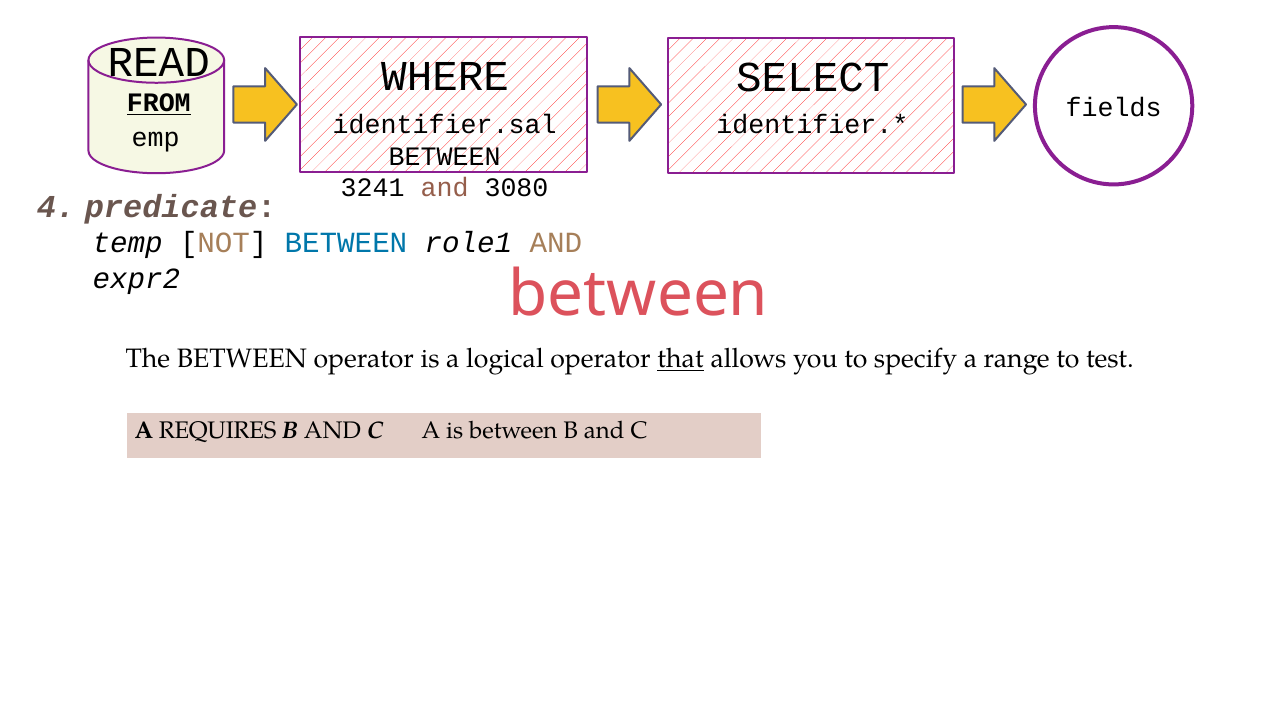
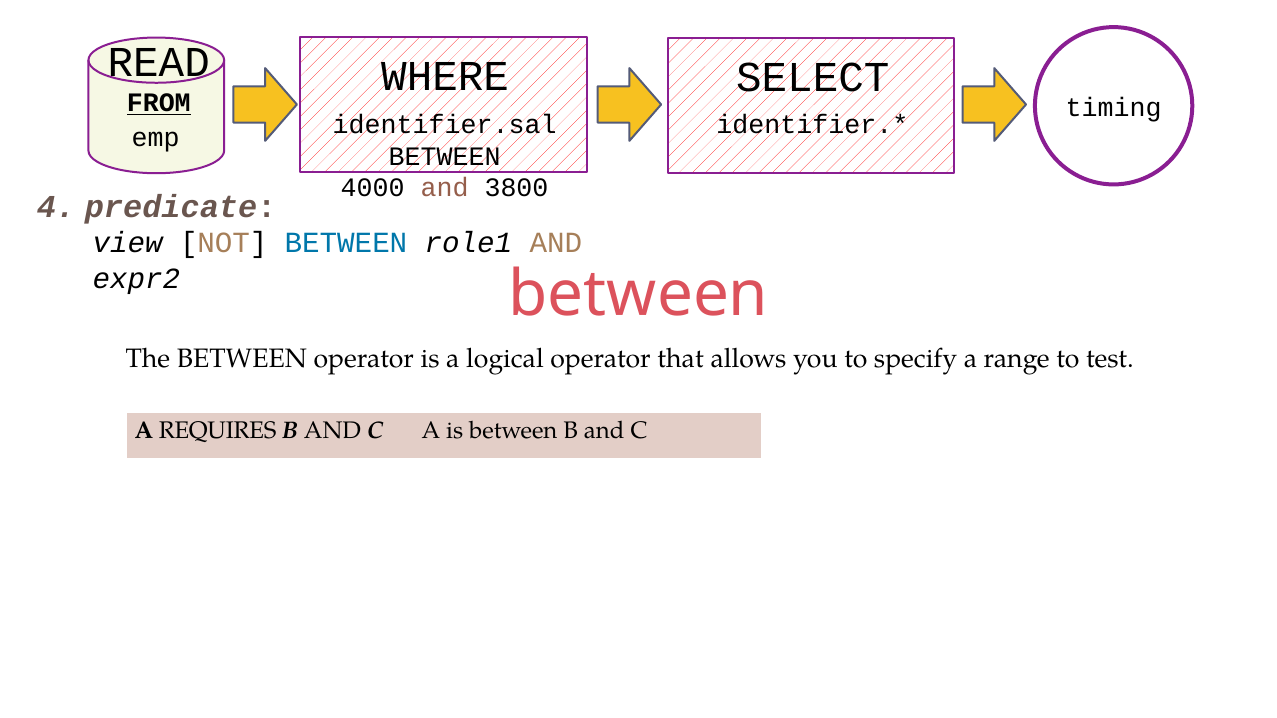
fields: fields -> timing
3241: 3241 -> 4000
3080: 3080 -> 3800
temp: temp -> view
that underline: present -> none
